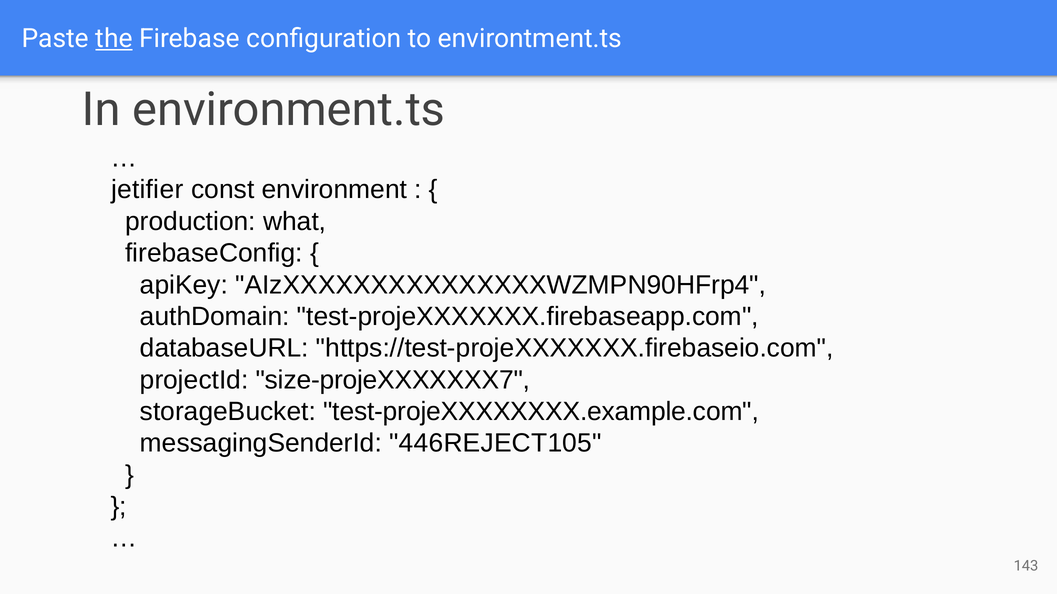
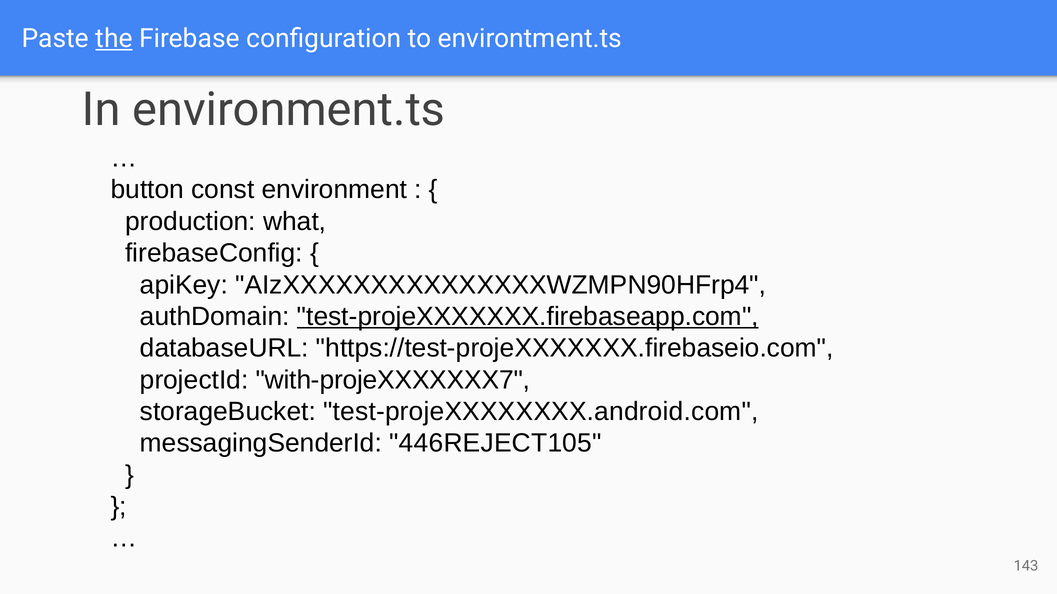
jetifier: jetifier -> button
test-projeXXXXXXX.firebaseapp.com underline: none -> present
size-projeXXXXXXX7: size-projeXXXXXXX7 -> with-projeXXXXXXX7
test-projeXXXXXXXX.example.com: test-projeXXXXXXXX.example.com -> test-projeXXXXXXXX.android.com
